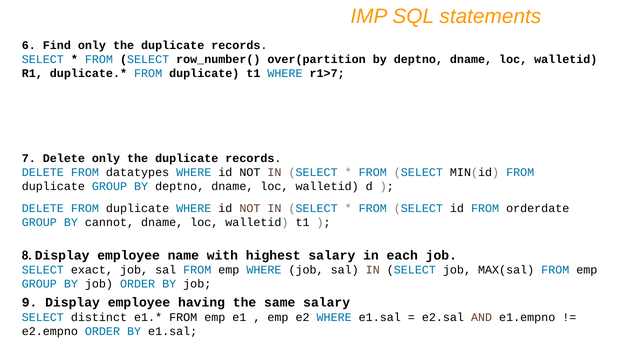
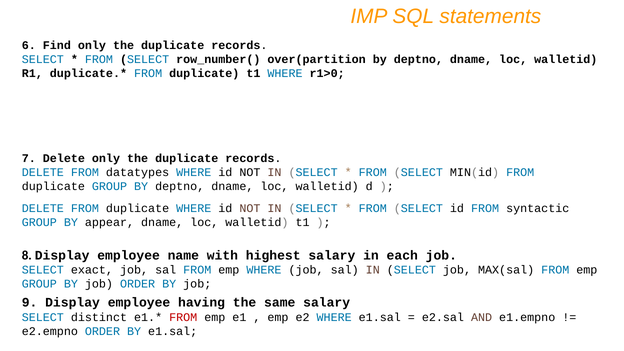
r1>7: r1>7 -> r1>0
orderdate: orderdate -> syntactic
cannot: cannot -> appear
FROM at (183, 317) colour: black -> red
